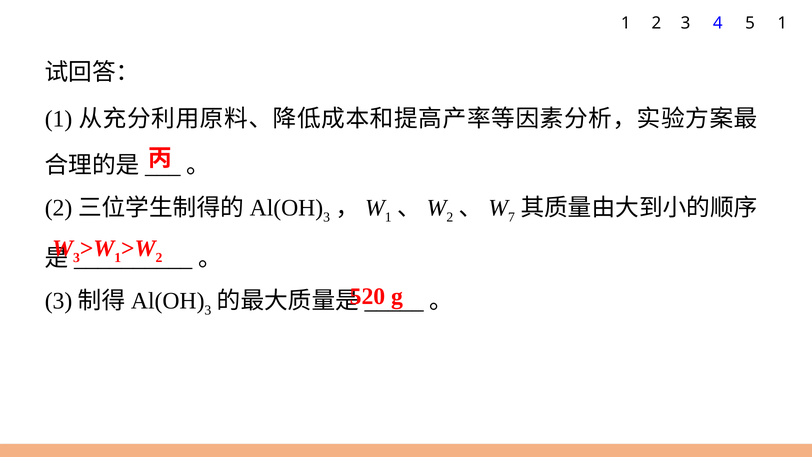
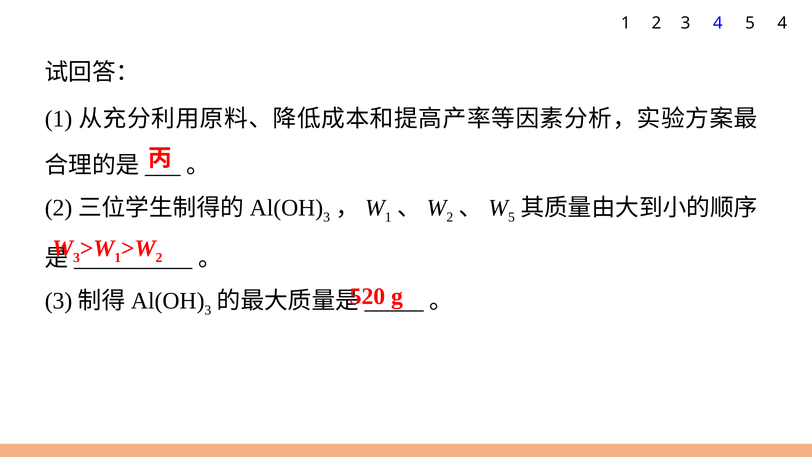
5 1: 1 -> 4
7 at (511, 217): 7 -> 5
